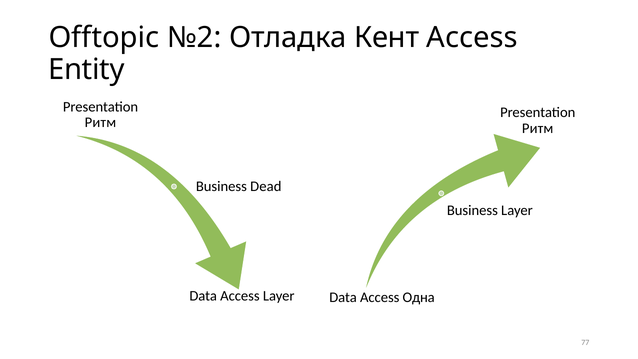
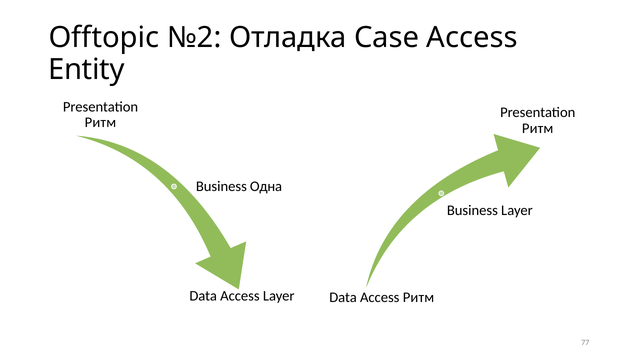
Кент: Кент -> Case
Dead: Dead -> Одна
Access Одна: Одна -> Ритм
